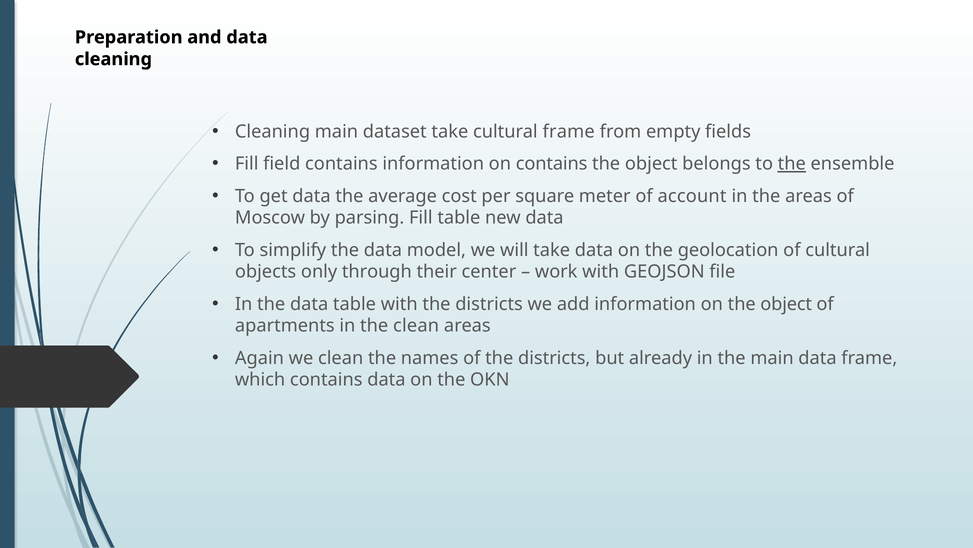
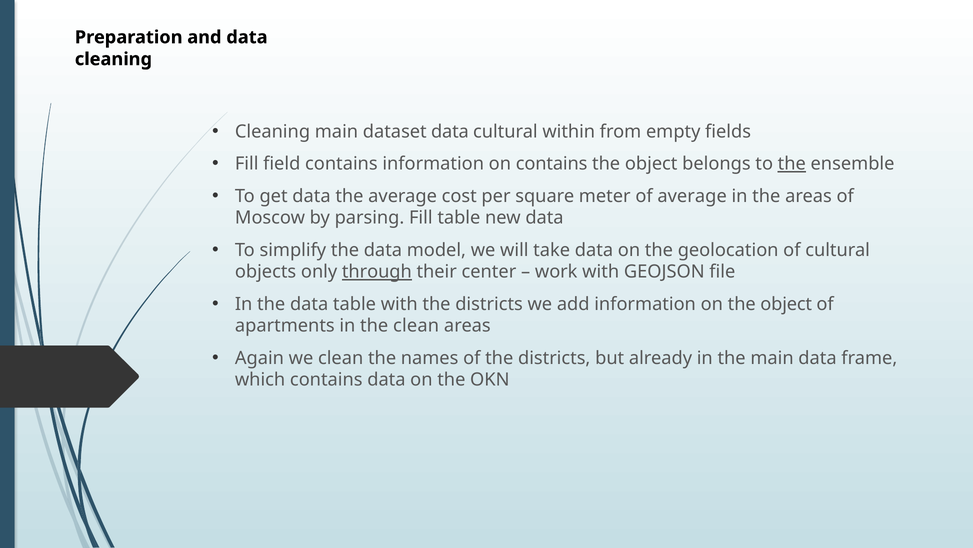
dataset take: take -> data
cultural frame: frame -> within
of account: account -> average
through underline: none -> present
